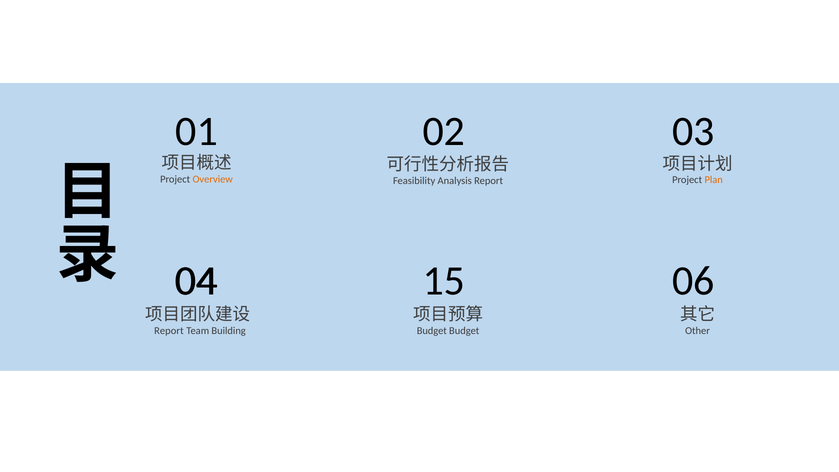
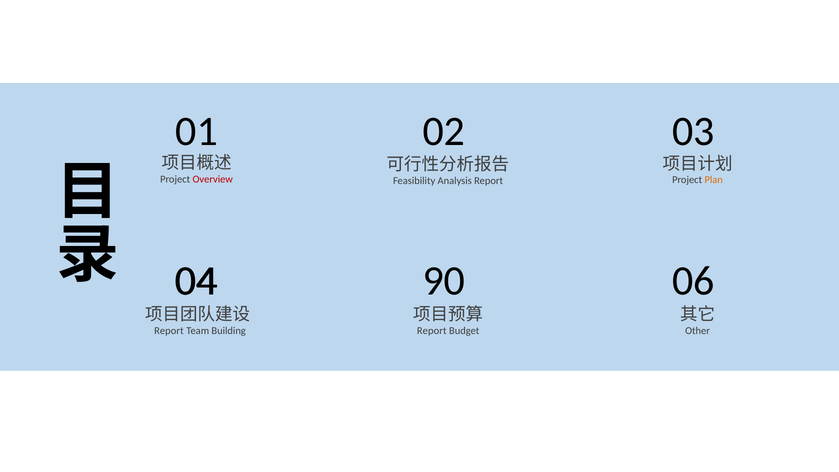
Overview colour: orange -> red
15: 15 -> 90
Budget at (432, 331): Budget -> Report
